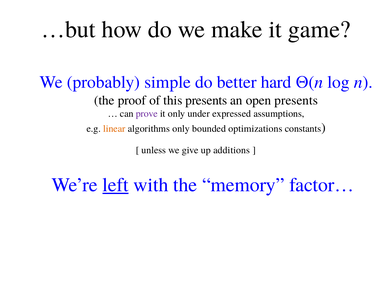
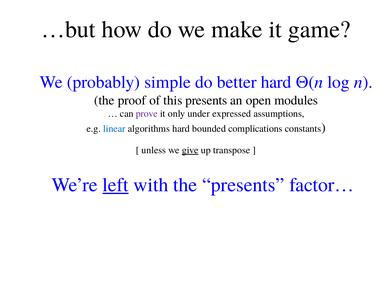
open presents: presents -> modules
linear colour: orange -> blue
algorithms only: only -> hard
optimizations: optimizations -> complications
give underline: none -> present
additions: additions -> transpose
the memory: memory -> presents
